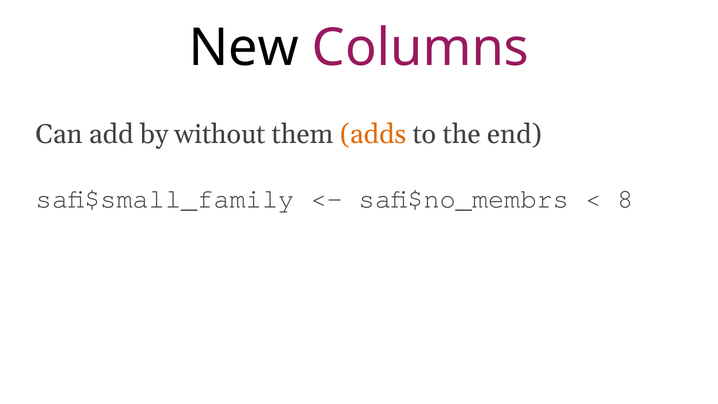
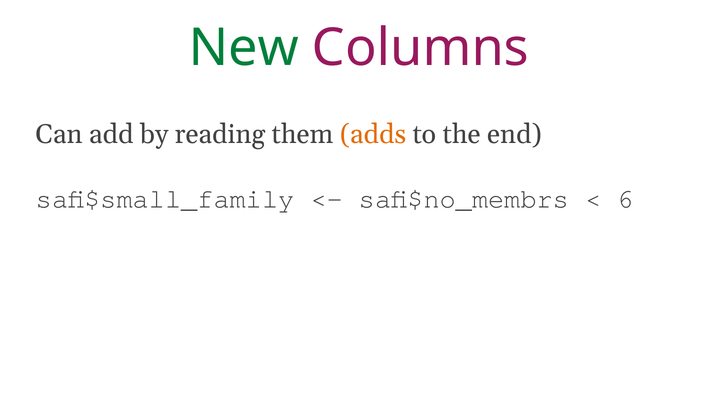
New colour: black -> green
without: without -> reading
8: 8 -> 6
